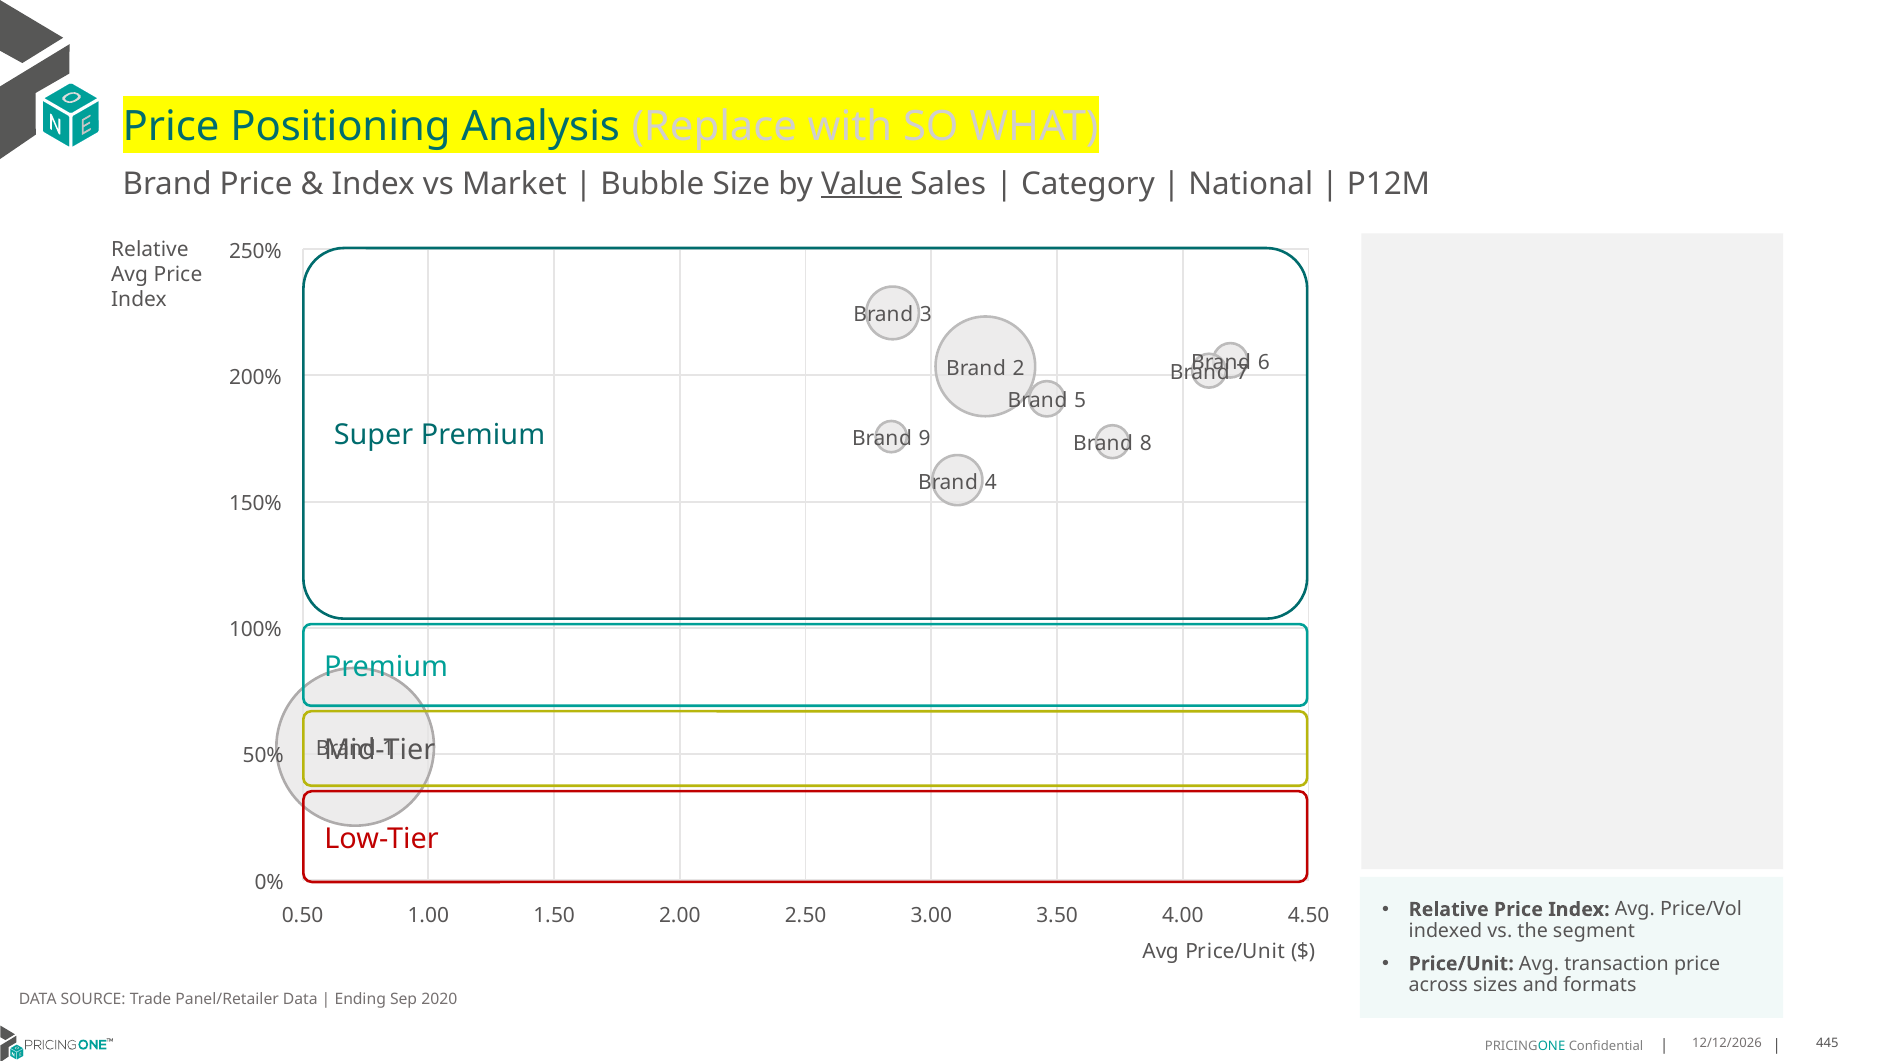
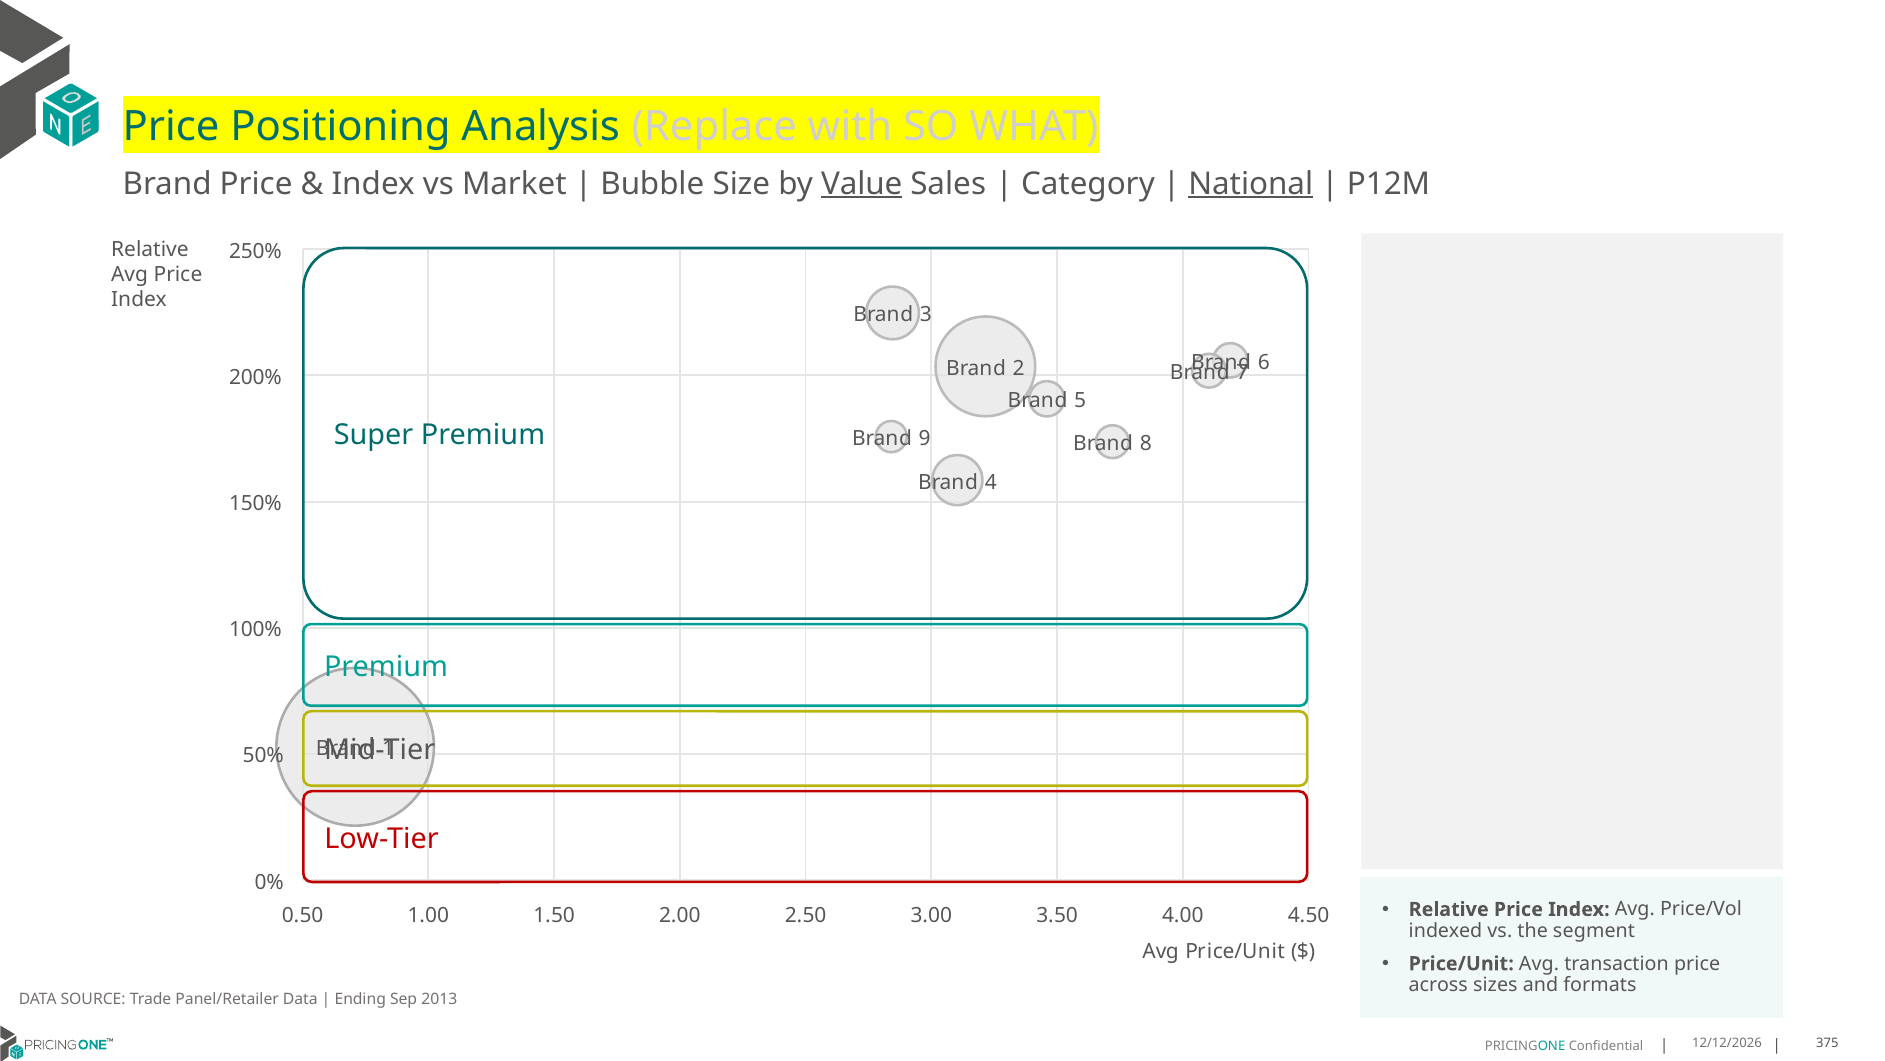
National underline: none -> present
2020: 2020 -> 2013
445: 445 -> 375
